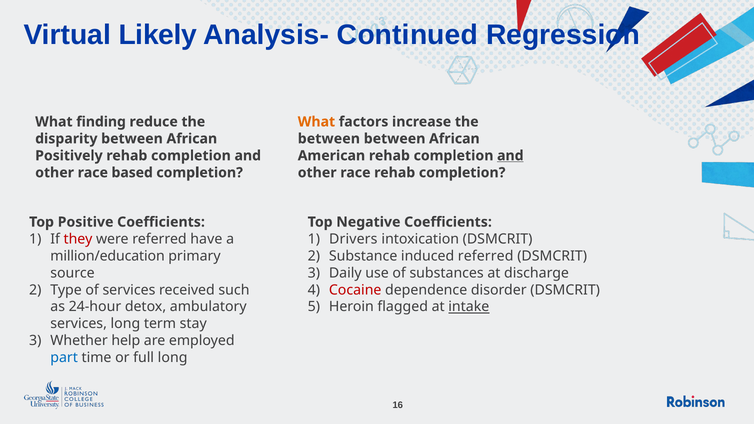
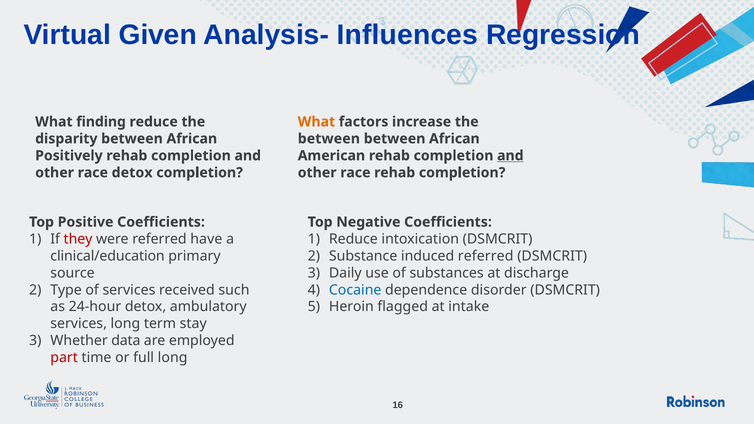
Likely: Likely -> Given
Continued: Continued -> Influences
race based: based -> detox
Drivers at (353, 239): Drivers -> Reduce
million/education: million/education -> clinical/education
Cocaine colour: red -> blue
intake underline: present -> none
help: help -> data
part colour: blue -> red
